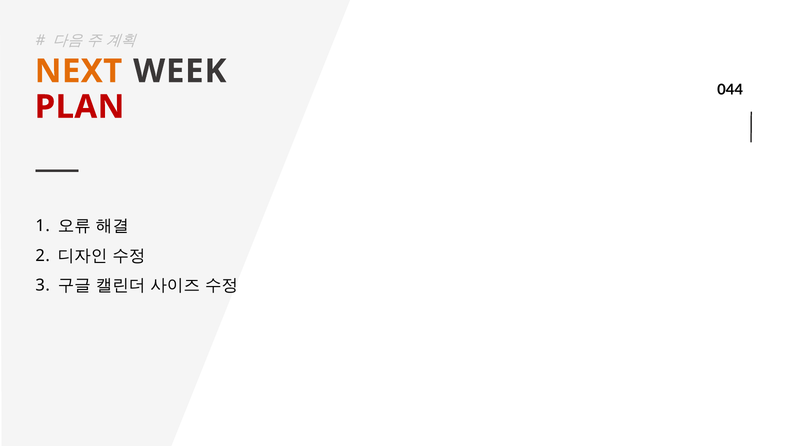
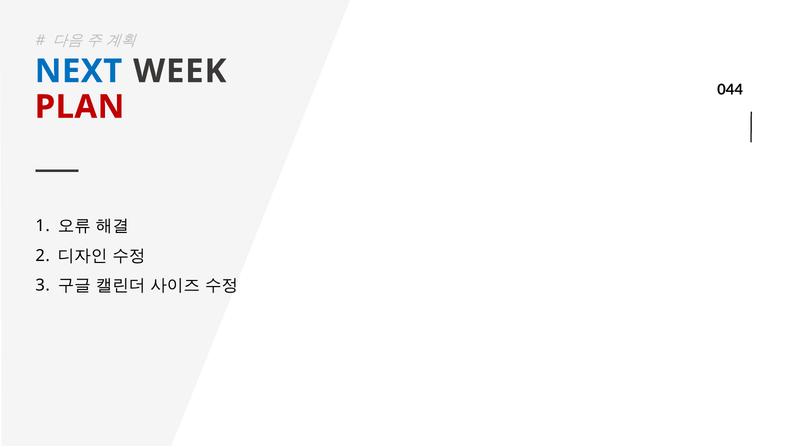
NEXT colour: orange -> blue
